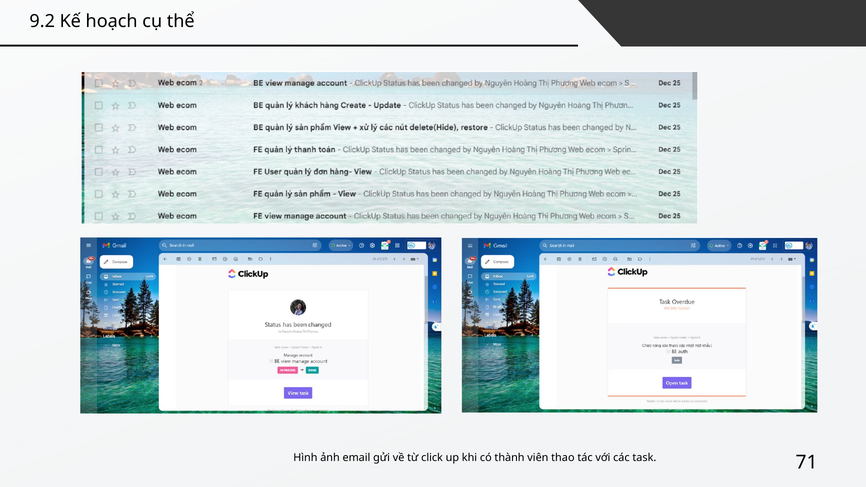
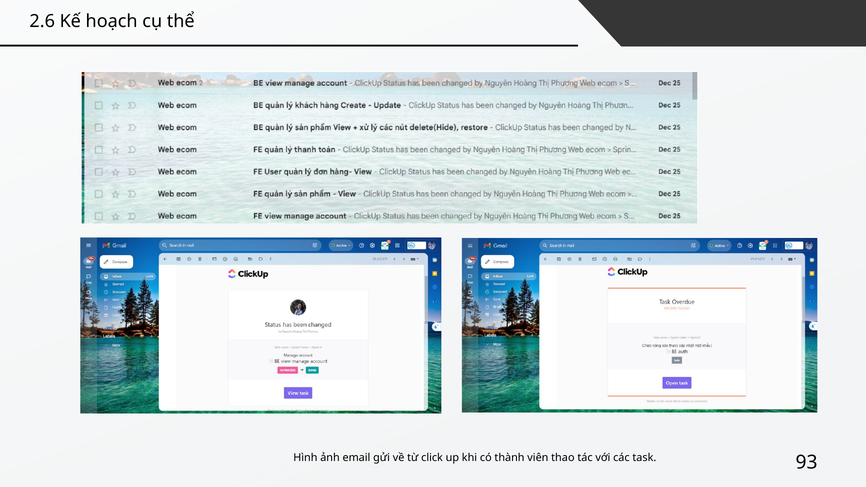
9.2: 9.2 -> 2.6
71: 71 -> 93
